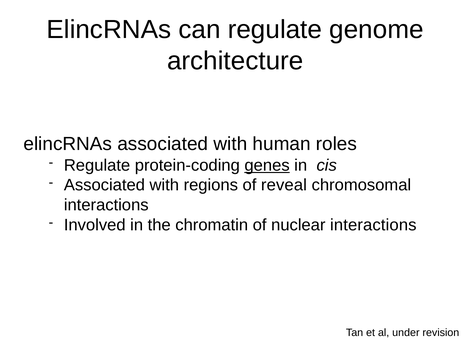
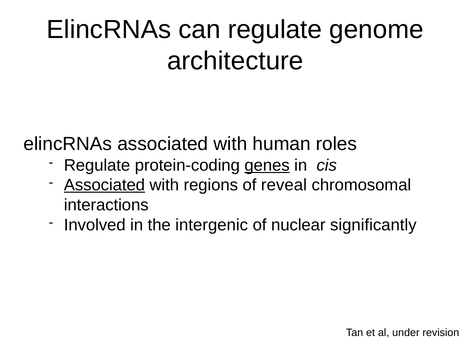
Associated at (104, 185) underline: none -> present
chromatin: chromatin -> intergenic
nuclear interactions: interactions -> significantly
